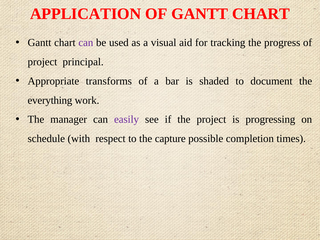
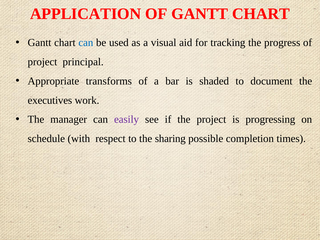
can at (86, 43) colour: purple -> blue
everything: everything -> executives
capture: capture -> sharing
